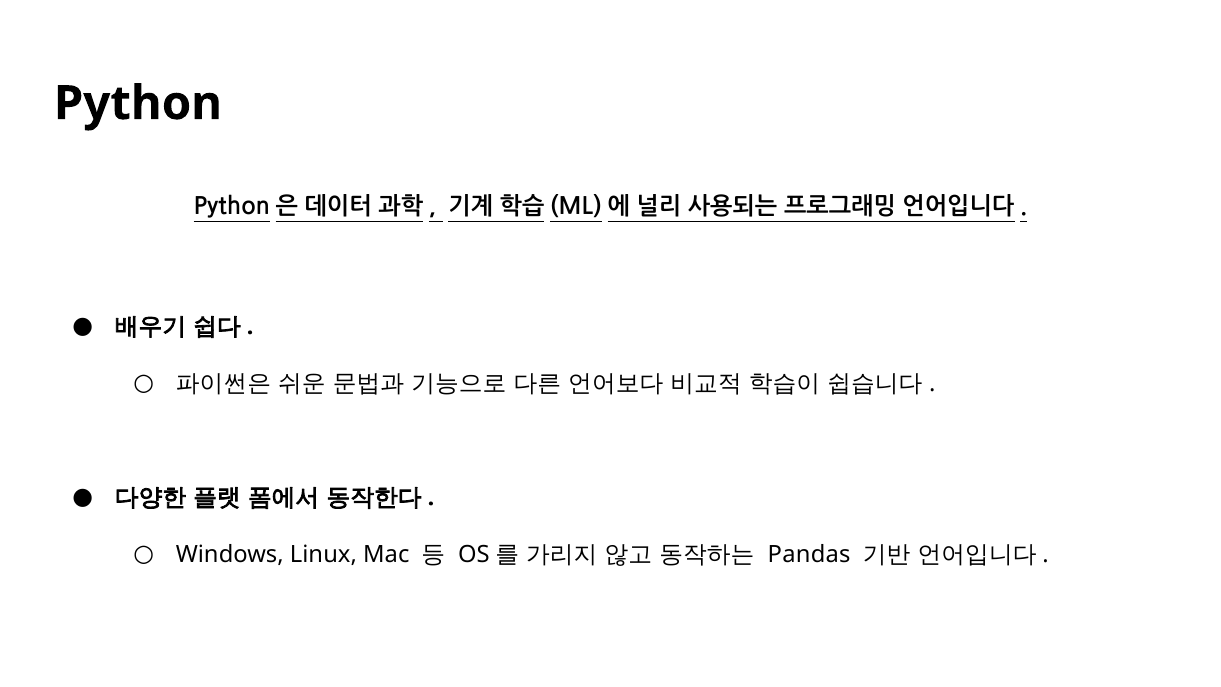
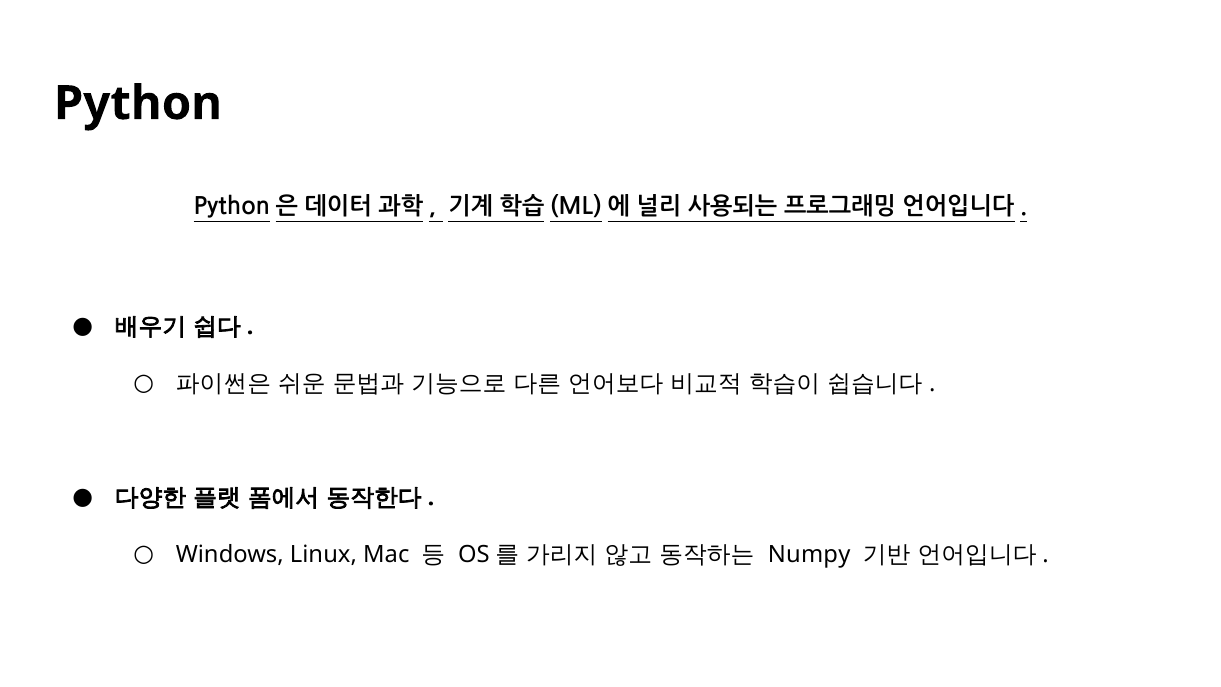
Pandas: Pandas -> Numpy
